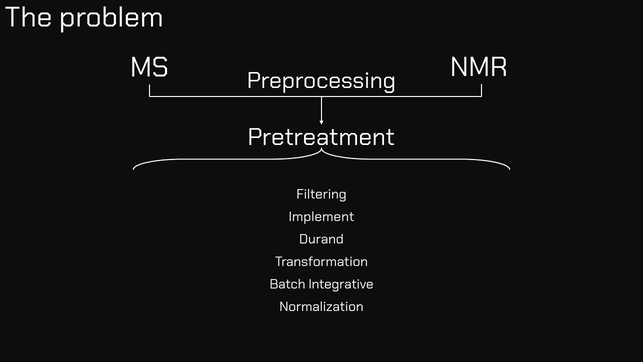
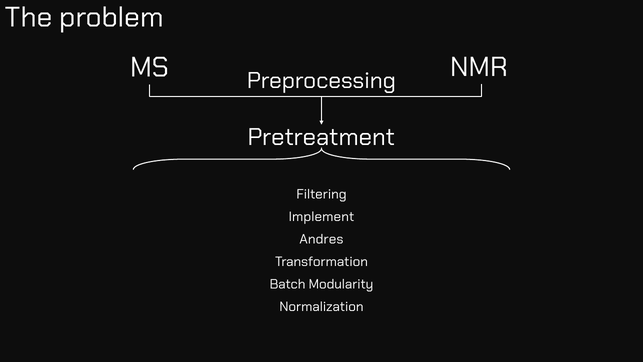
Durand: Durand -> Andres
Integrative: Integrative -> Modularity
